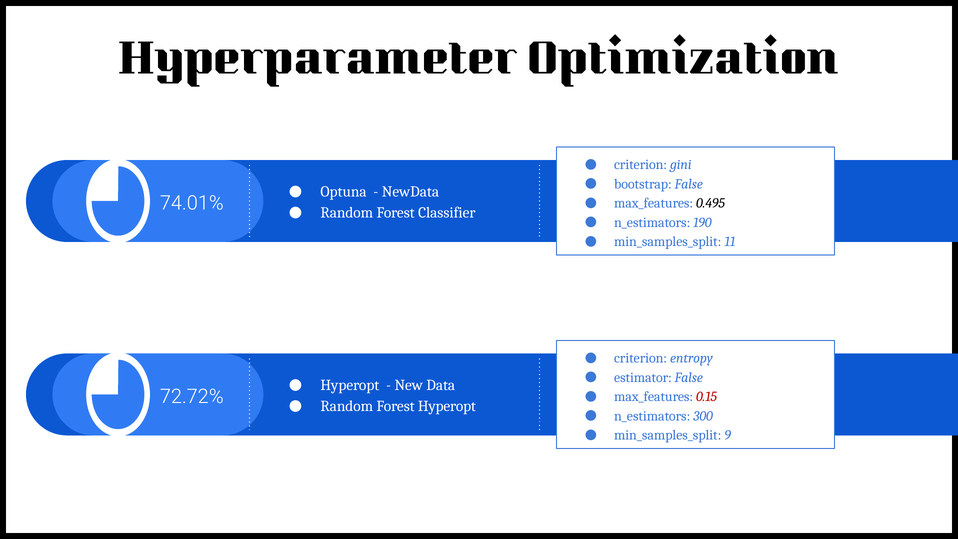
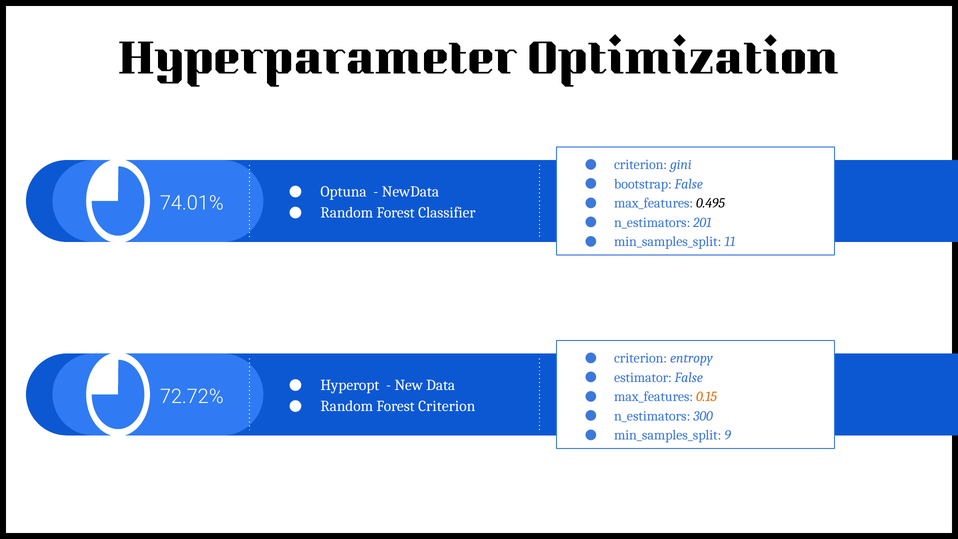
190: 190 -> 201
0.15 colour: red -> orange
Forest Hyperopt: Hyperopt -> Criterion
